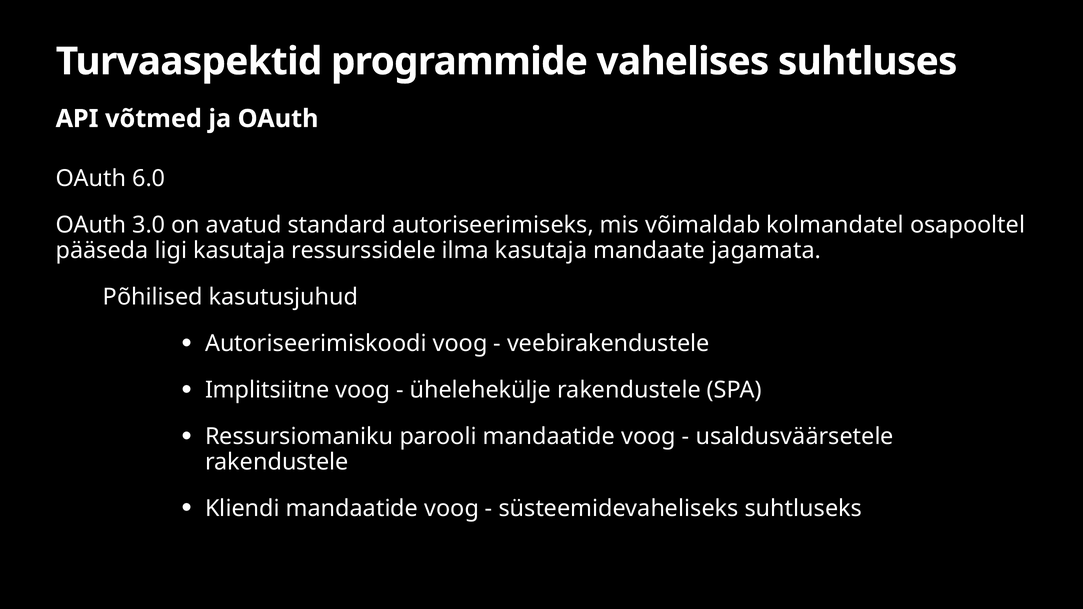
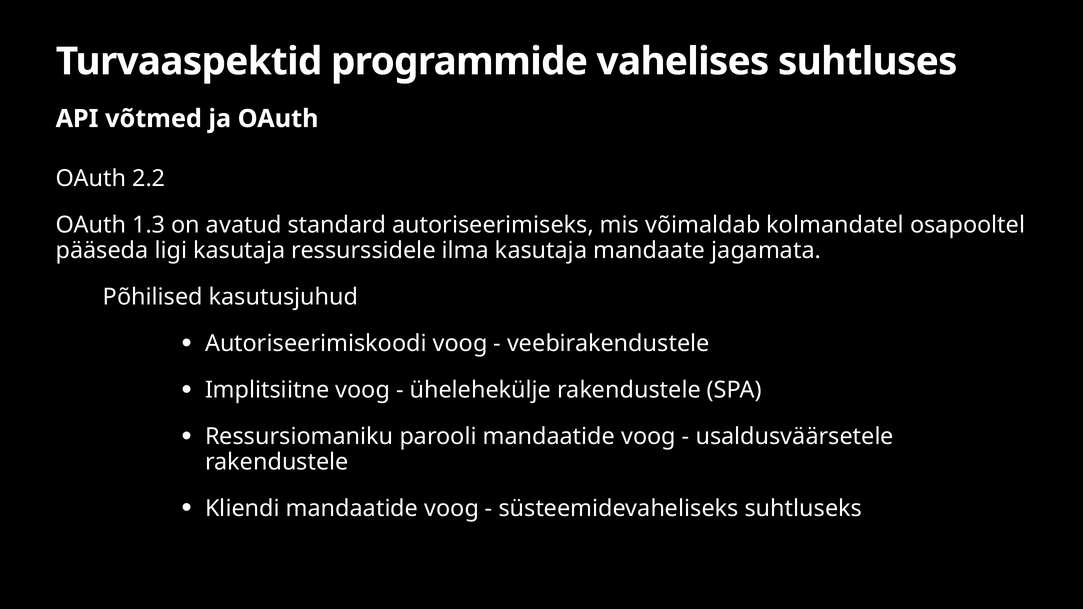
6.0: 6.0 -> 2.2
3.0: 3.0 -> 1.3
